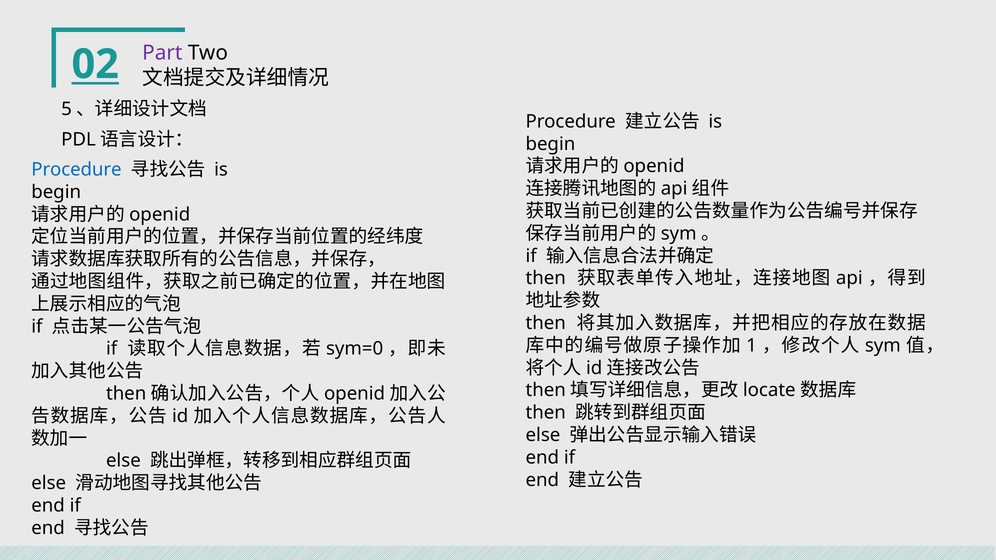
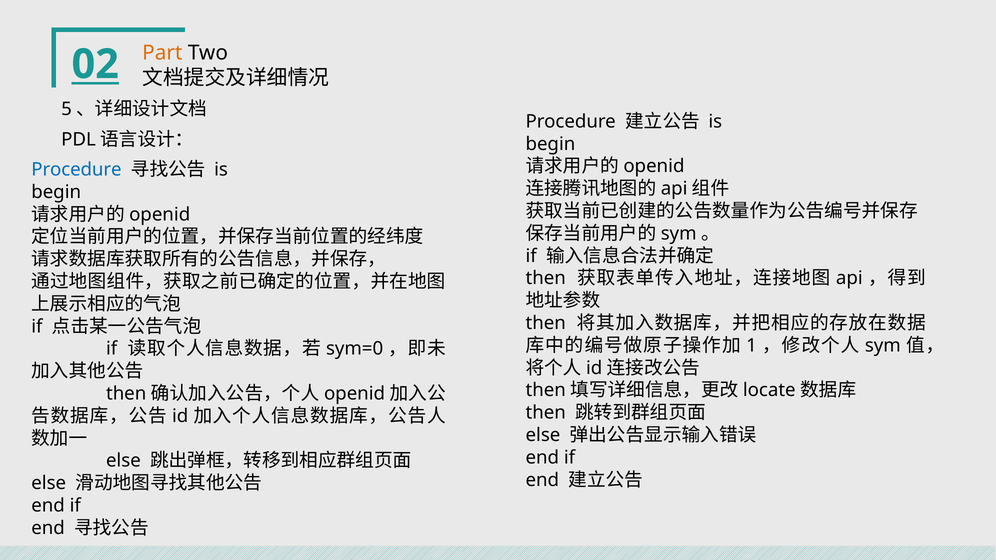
Part colour: purple -> orange
